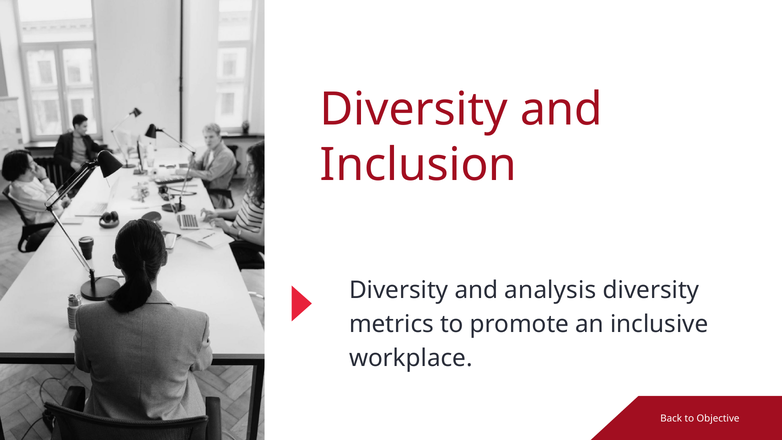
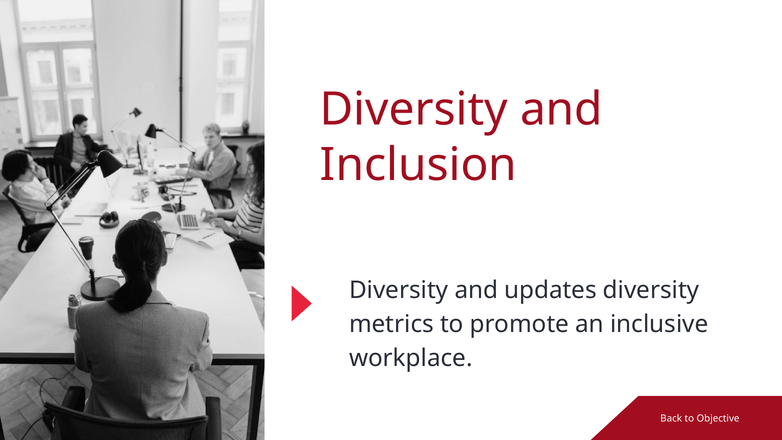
analysis: analysis -> updates
